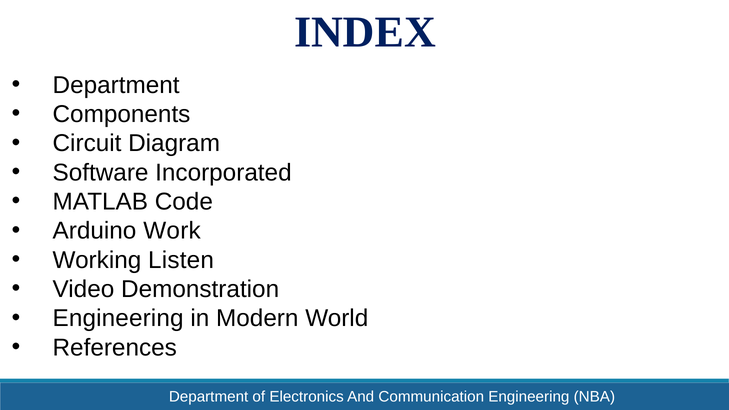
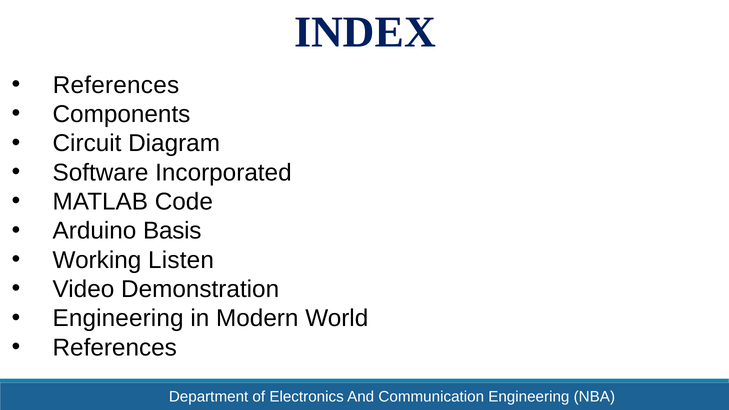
Department at (116, 85): Department -> References
Work: Work -> Basis
